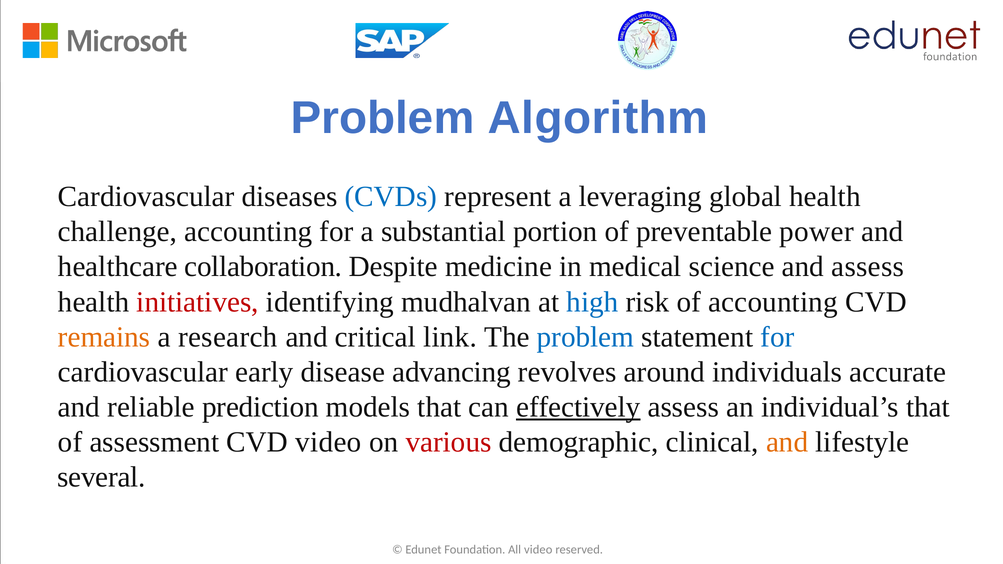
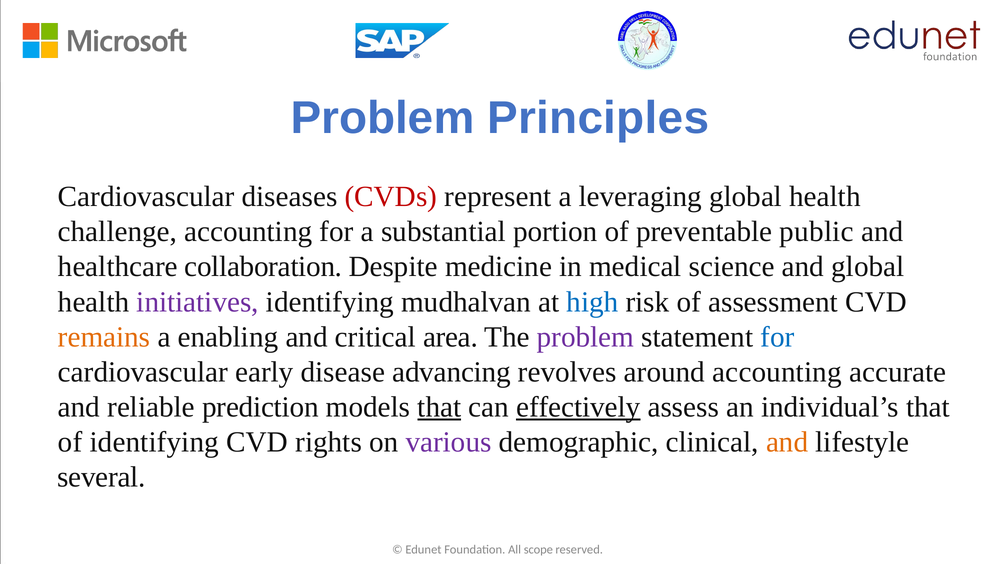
Algorithm: Algorithm -> Principles
CVDs colour: blue -> red
power: power -> public
and assess: assess -> global
initiatives colour: red -> purple
of accounting: accounting -> assessment
research: research -> enabling
link: link -> area
problem at (585, 337) colour: blue -> purple
around individuals: individuals -> accounting
that at (439, 407) underline: none -> present
of assessment: assessment -> identifying
CVD video: video -> rights
various colour: red -> purple
All video: video -> scope
